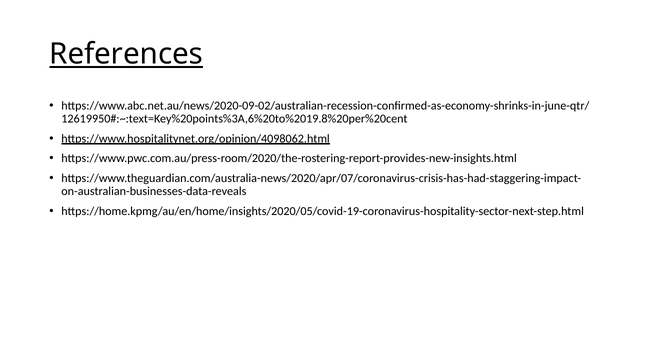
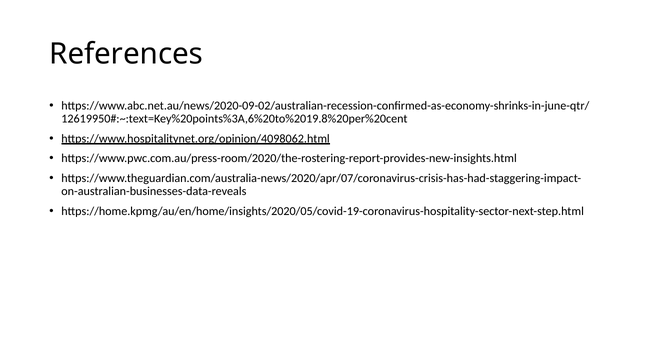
References underline: present -> none
